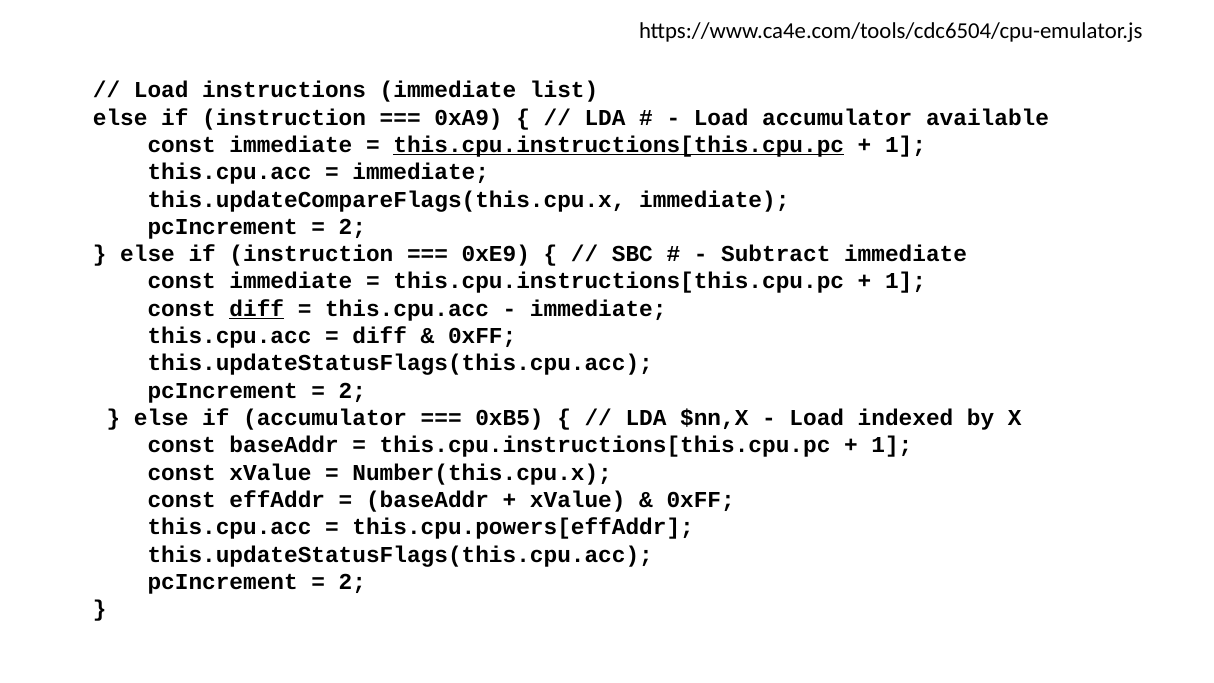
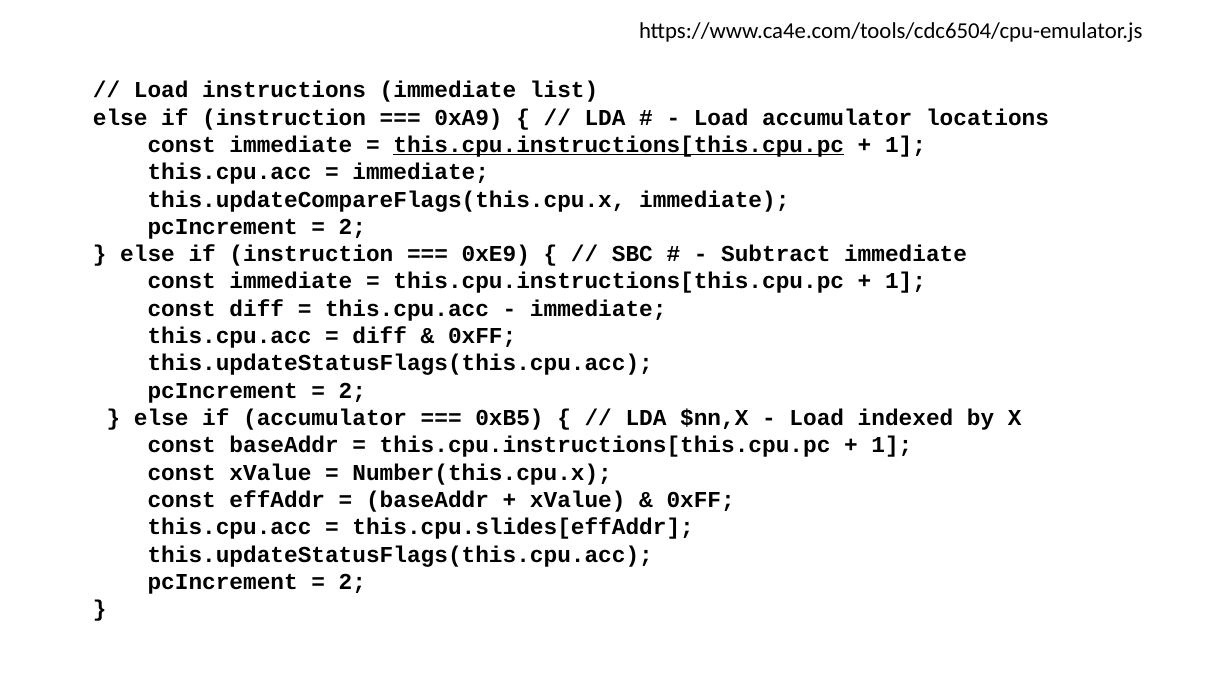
available: available -> locations
diff at (257, 309) underline: present -> none
this.cpu.powers[effAddr: this.cpu.powers[effAddr -> this.cpu.slides[effAddr
